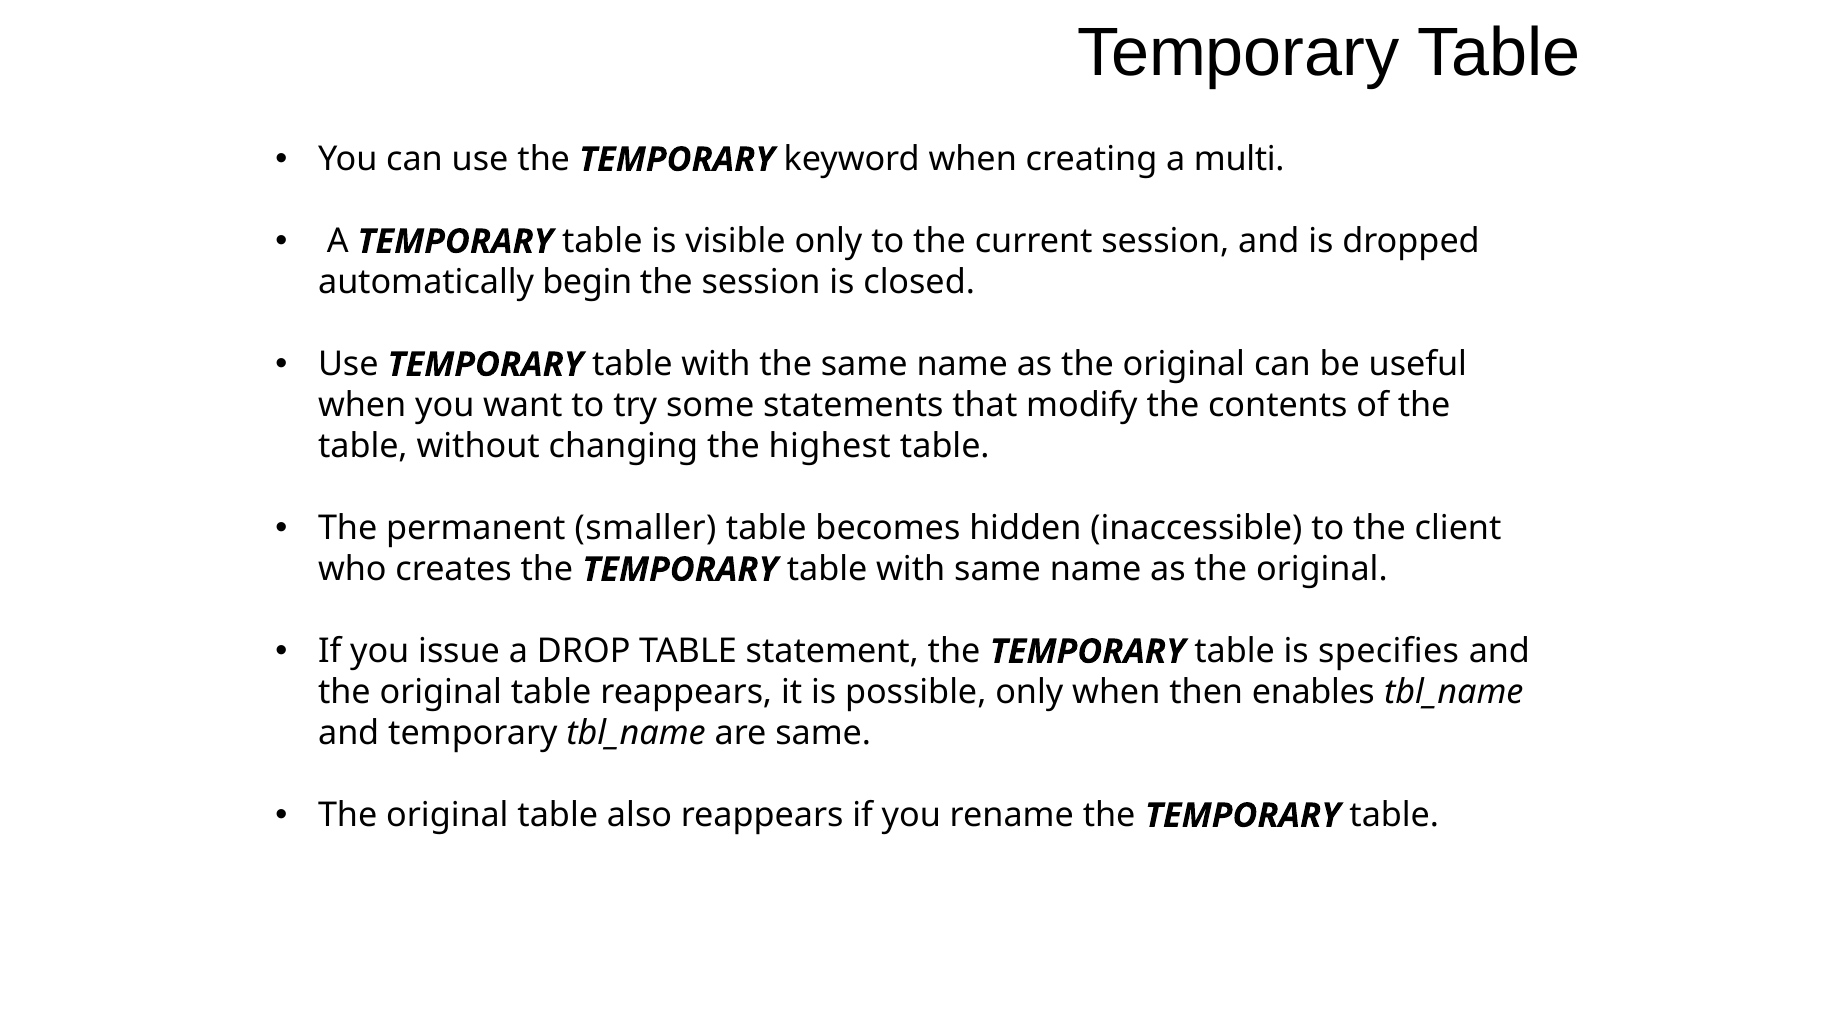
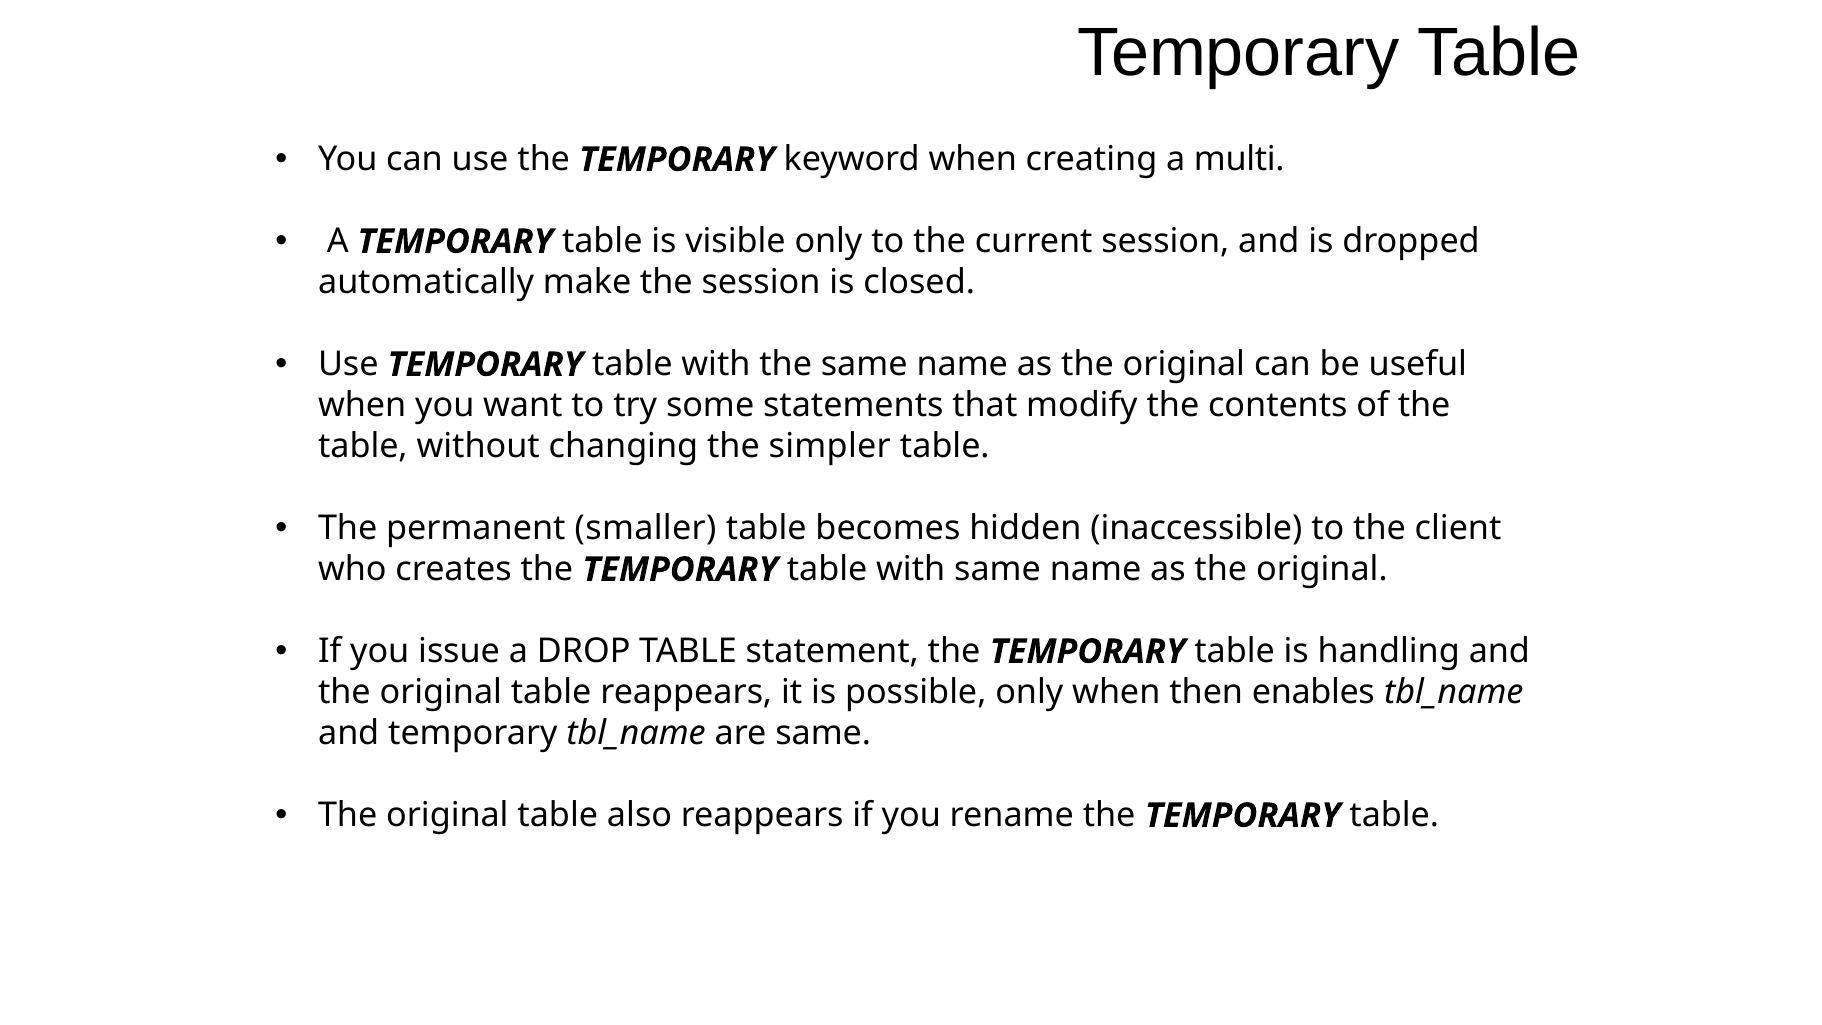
begin: begin -> make
highest: highest -> simpler
specifies: specifies -> handling
